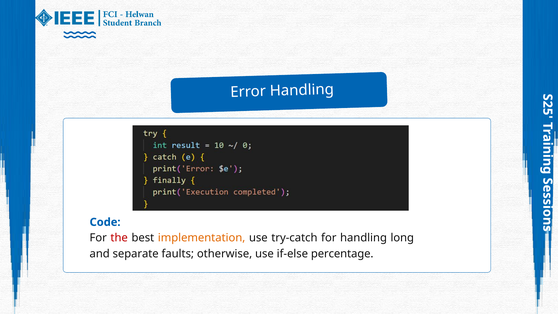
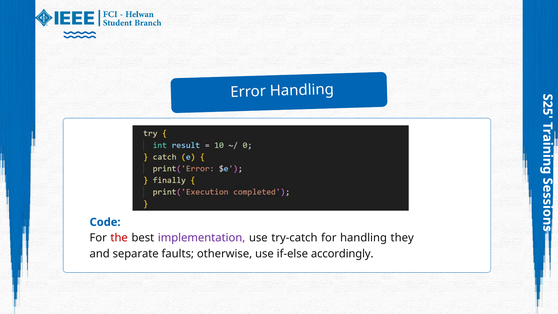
implementation colour: orange -> purple
long: long -> they
percentage: percentage -> accordingly
